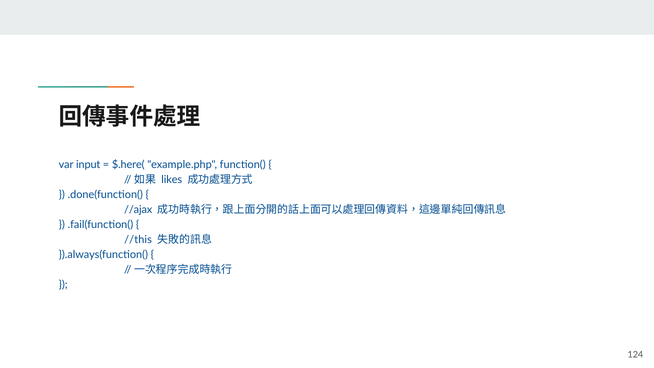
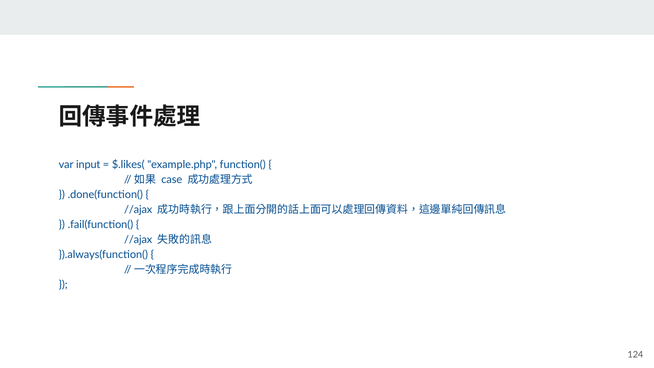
$.here(: $.here( -> $.likes(
likes: likes -> case
//this at (138, 240): //this -> //ajax
